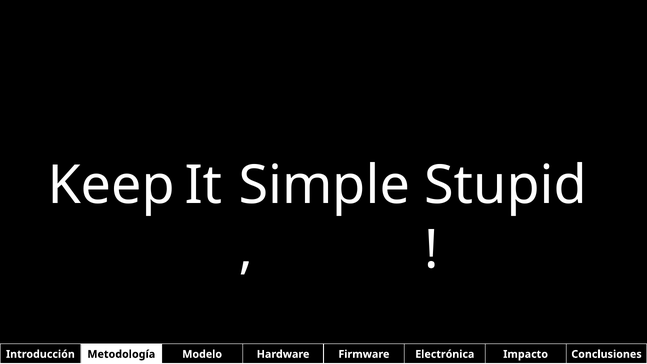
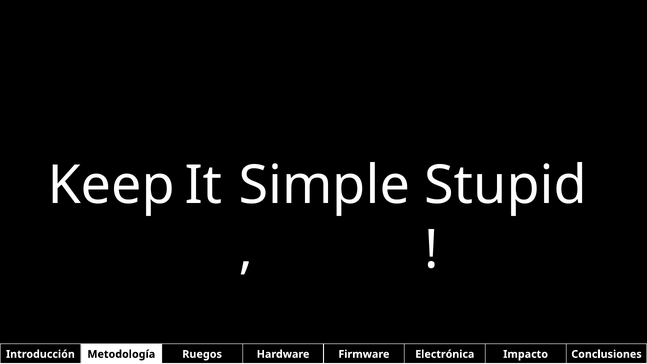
Modelo: Modelo -> Ruegos
